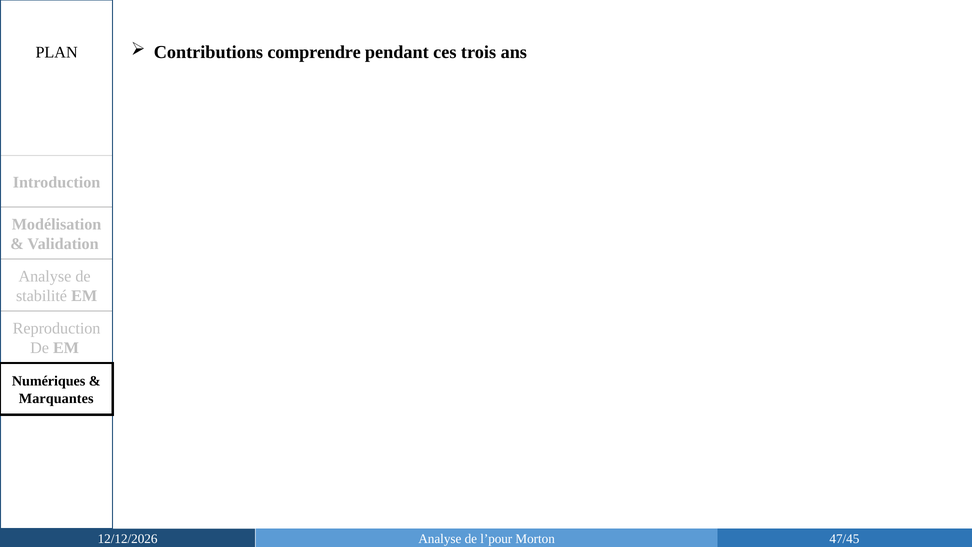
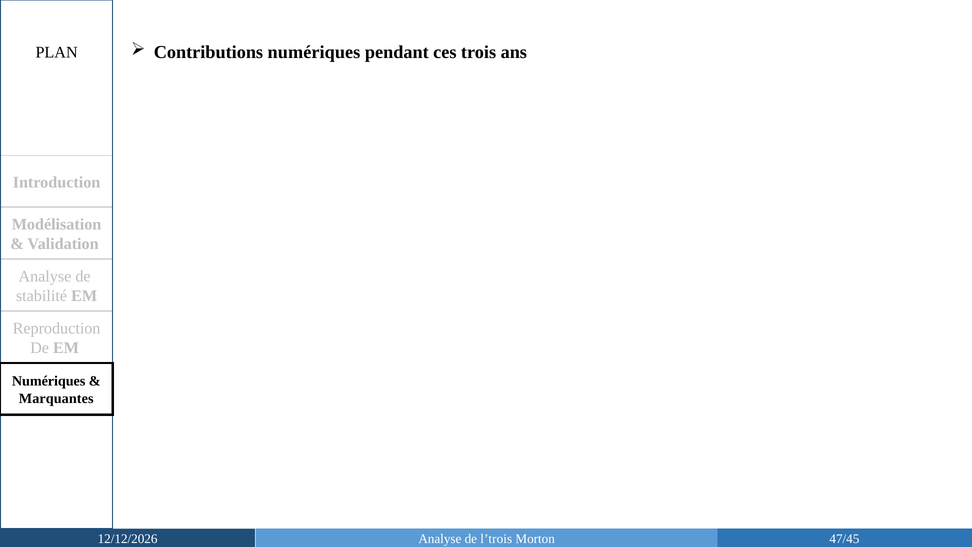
Contributions comprendre: comprendre -> numériques
l’pour: l’pour -> l’trois
